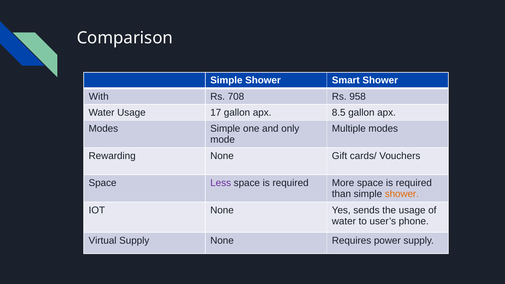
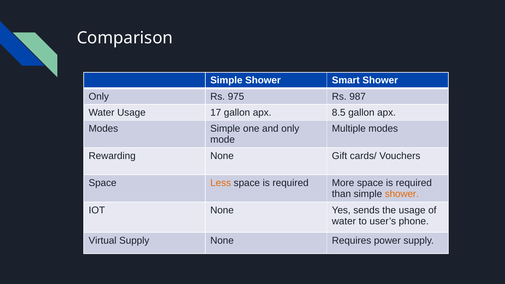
With at (99, 97): With -> Only
708: 708 -> 975
958: 958 -> 987
Less colour: purple -> orange
